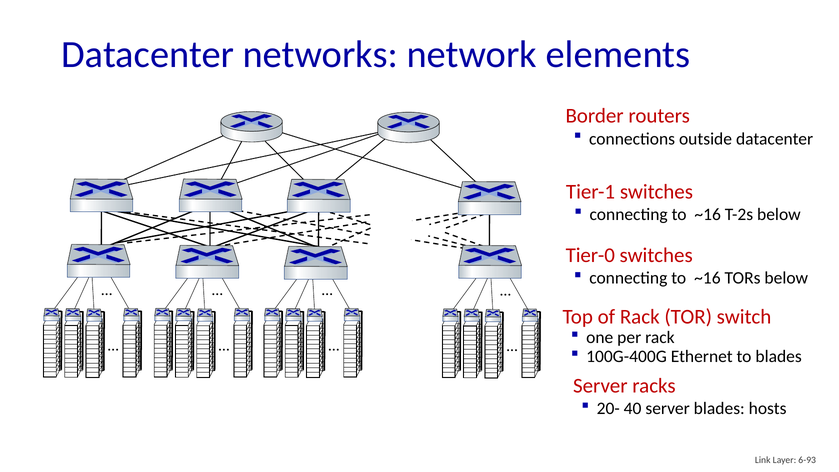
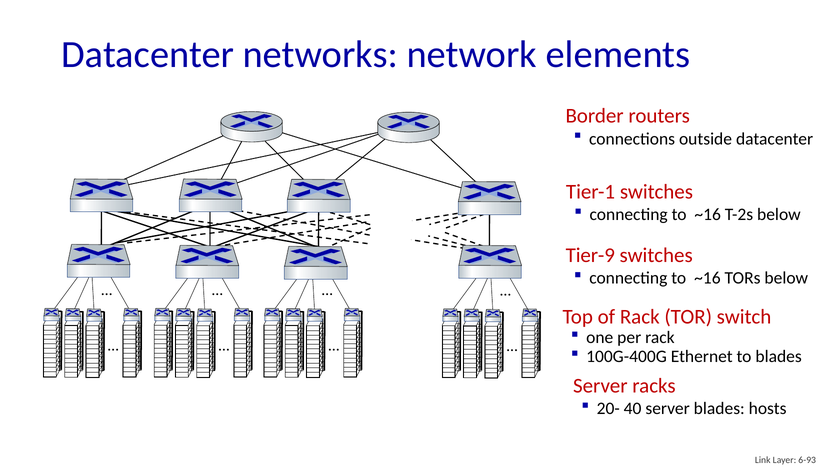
Tier-0: Tier-0 -> Tier-9
